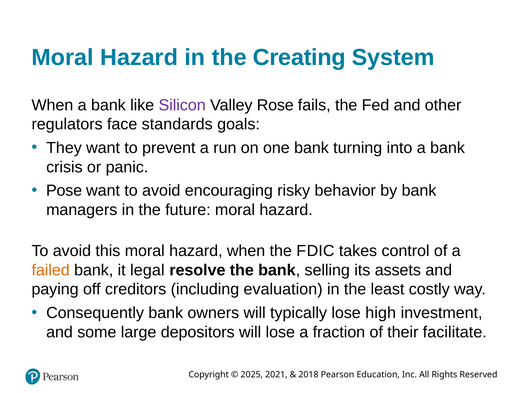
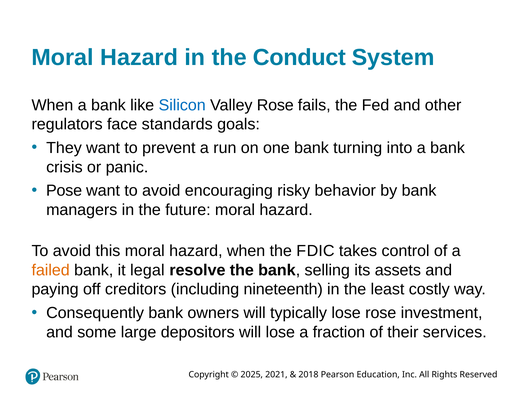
Creating: Creating -> Conduct
Silicon colour: purple -> blue
evaluation: evaluation -> nineteenth
lose high: high -> rose
facilitate: facilitate -> services
